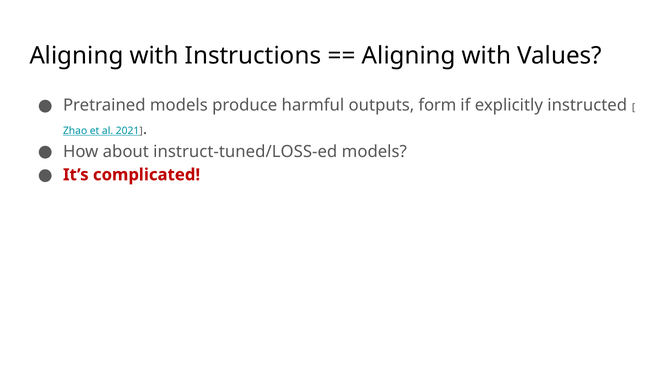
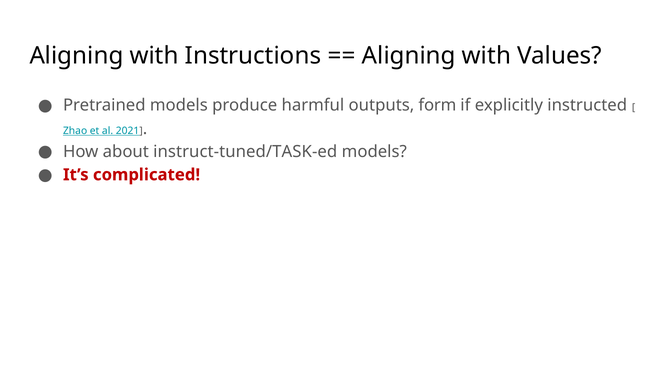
instruct-tuned/LOSS-ed: instruct-tuned/LOSS-ed -> instruct-tuned/TASK-ed
